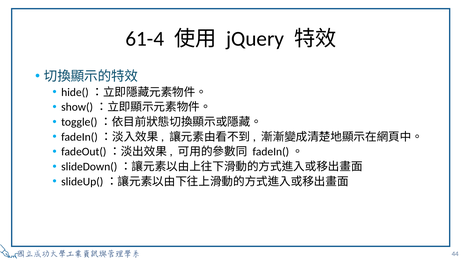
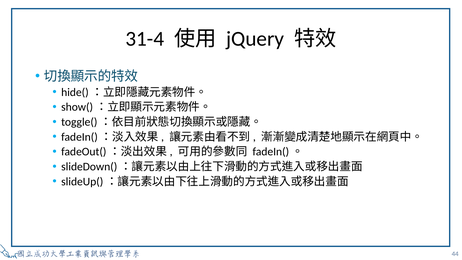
61-4: 61-4 -> 31-4
